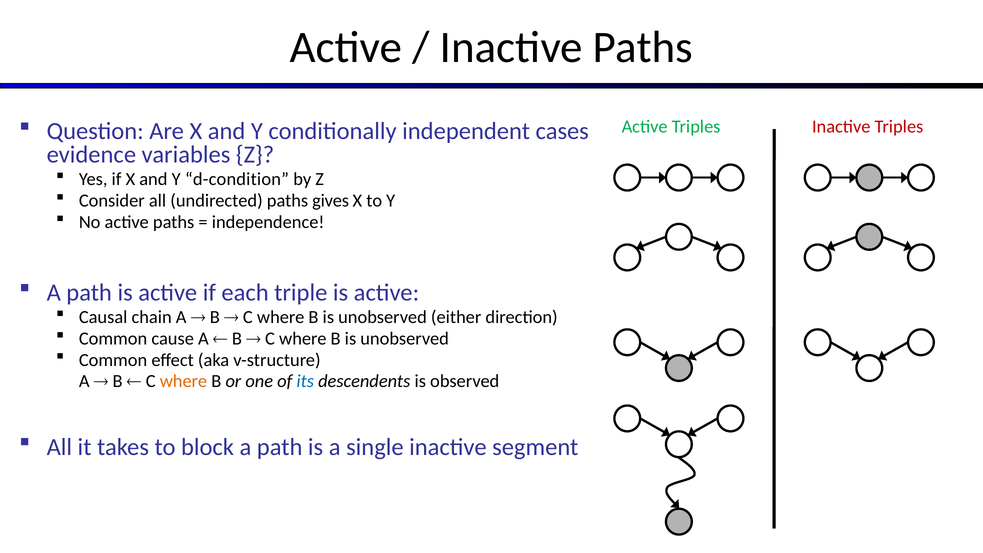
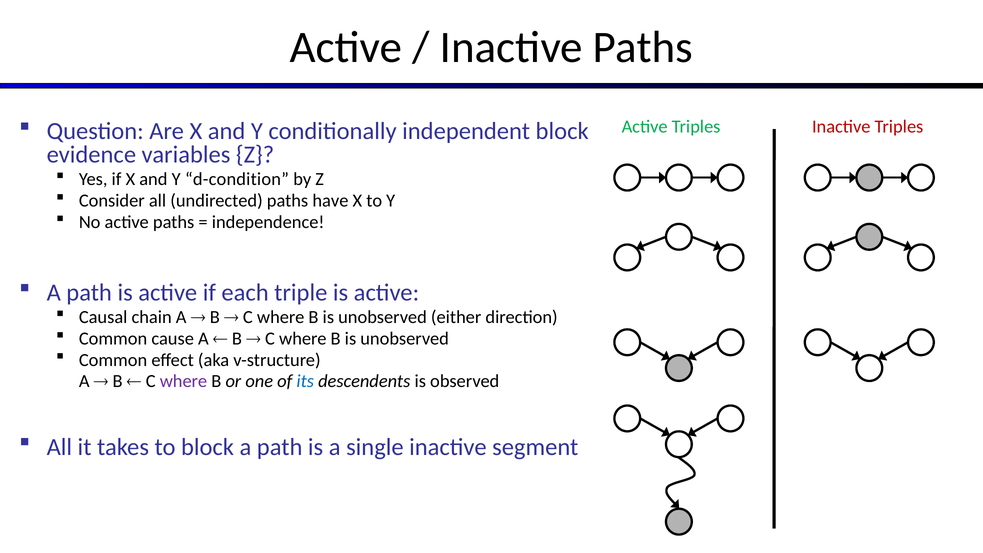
independent cases: cases -> block
gives: gives -> have
where at (183, 381) colour: orange -> purple
